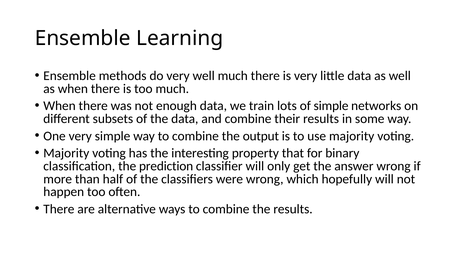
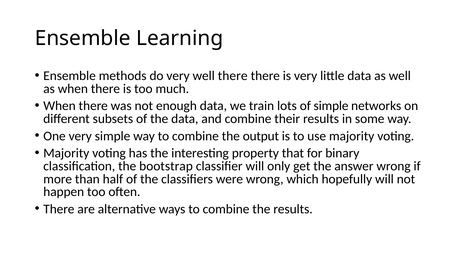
well much: much -> there
prediction: prediction -> bootstrap
